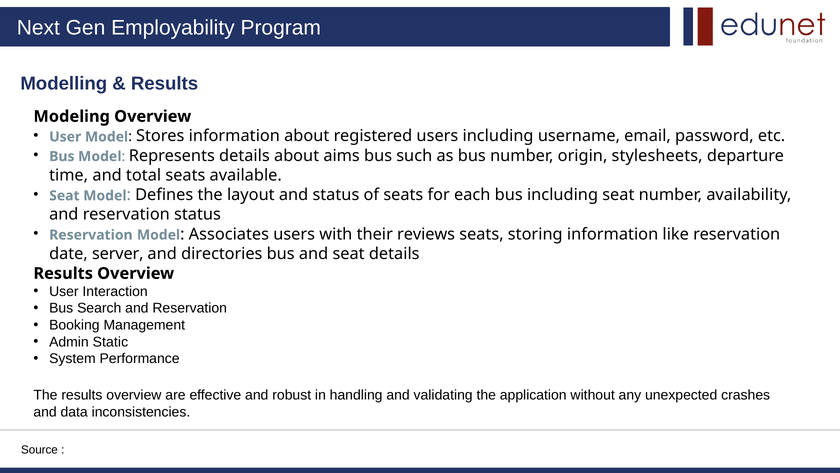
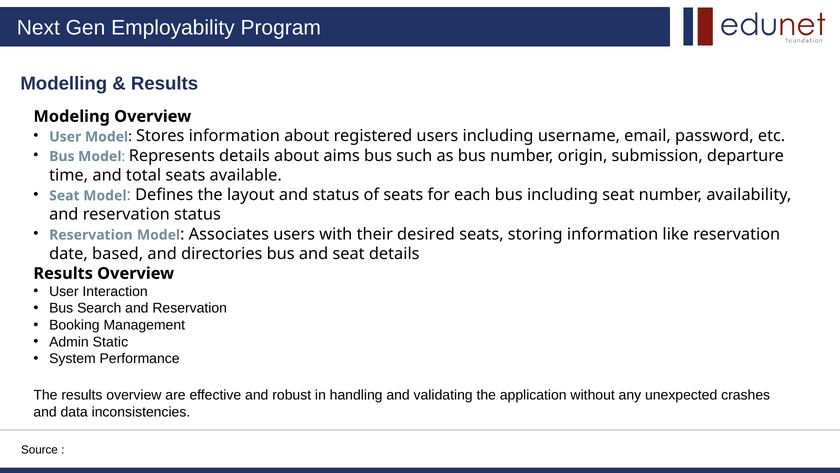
stylesheets: stylesheets -> submission
reviews: reviews -> desired
server: server -> based
